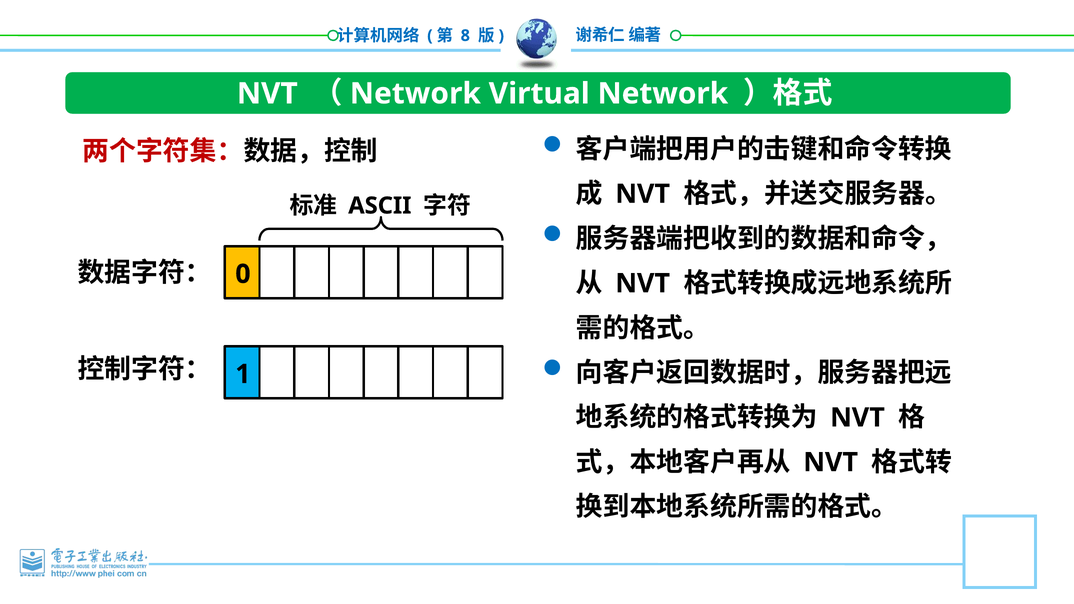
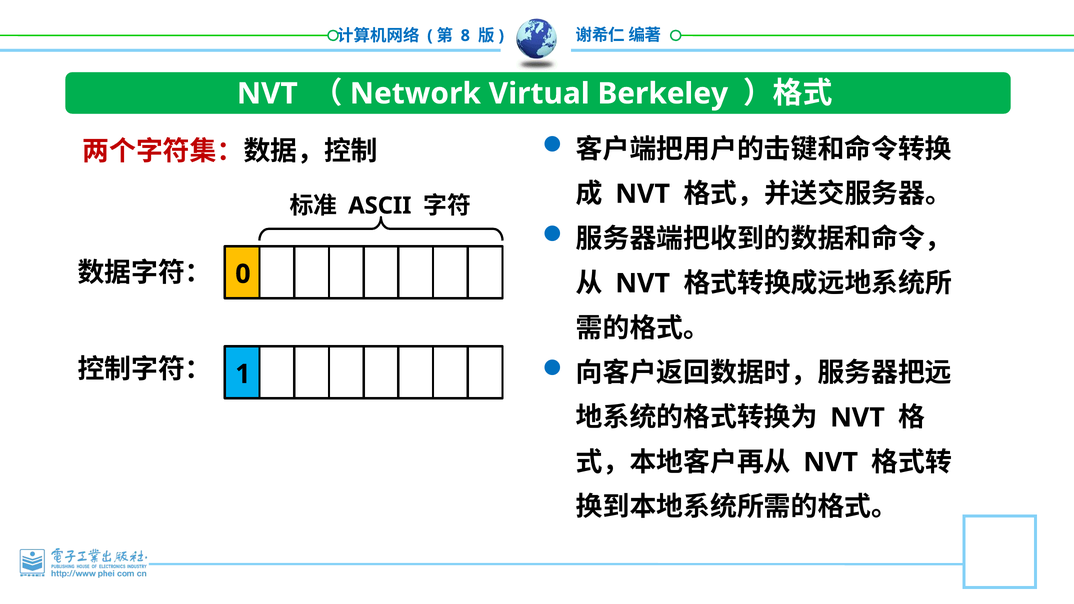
Virtual Network: Network -> Berkeley
